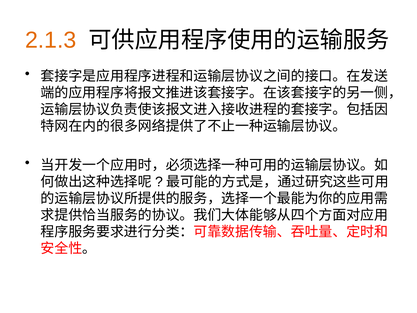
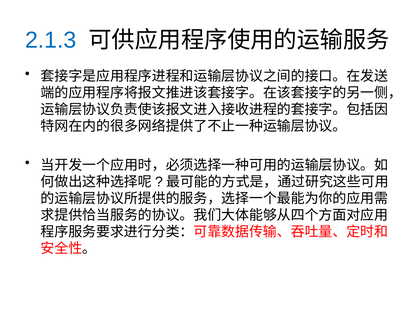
2.1.3 colour: orange -> blue
